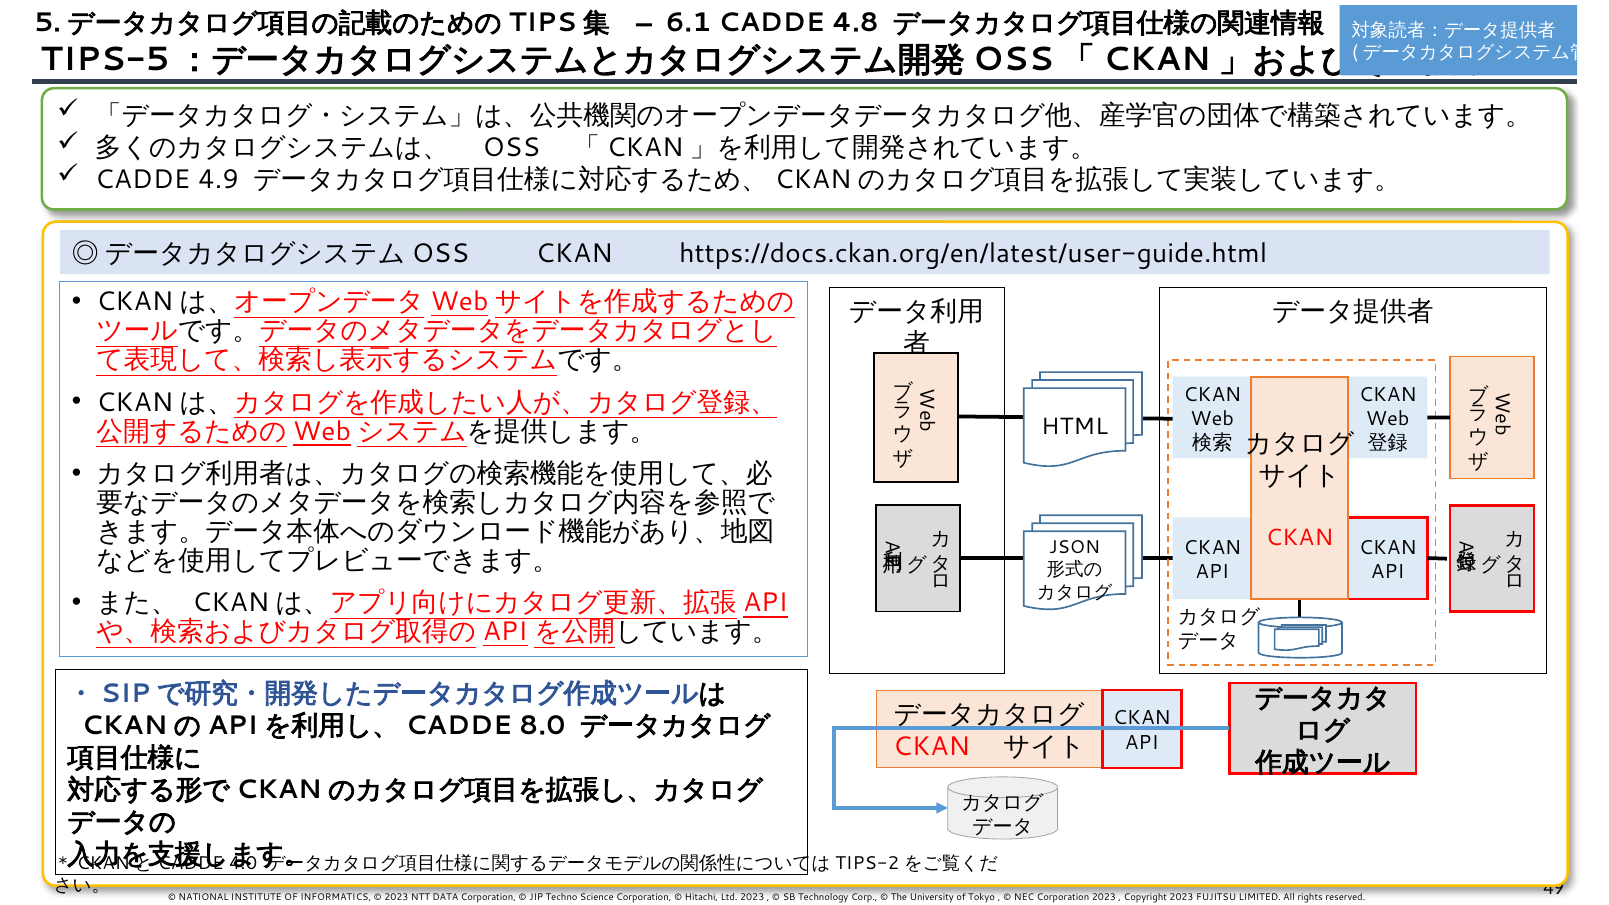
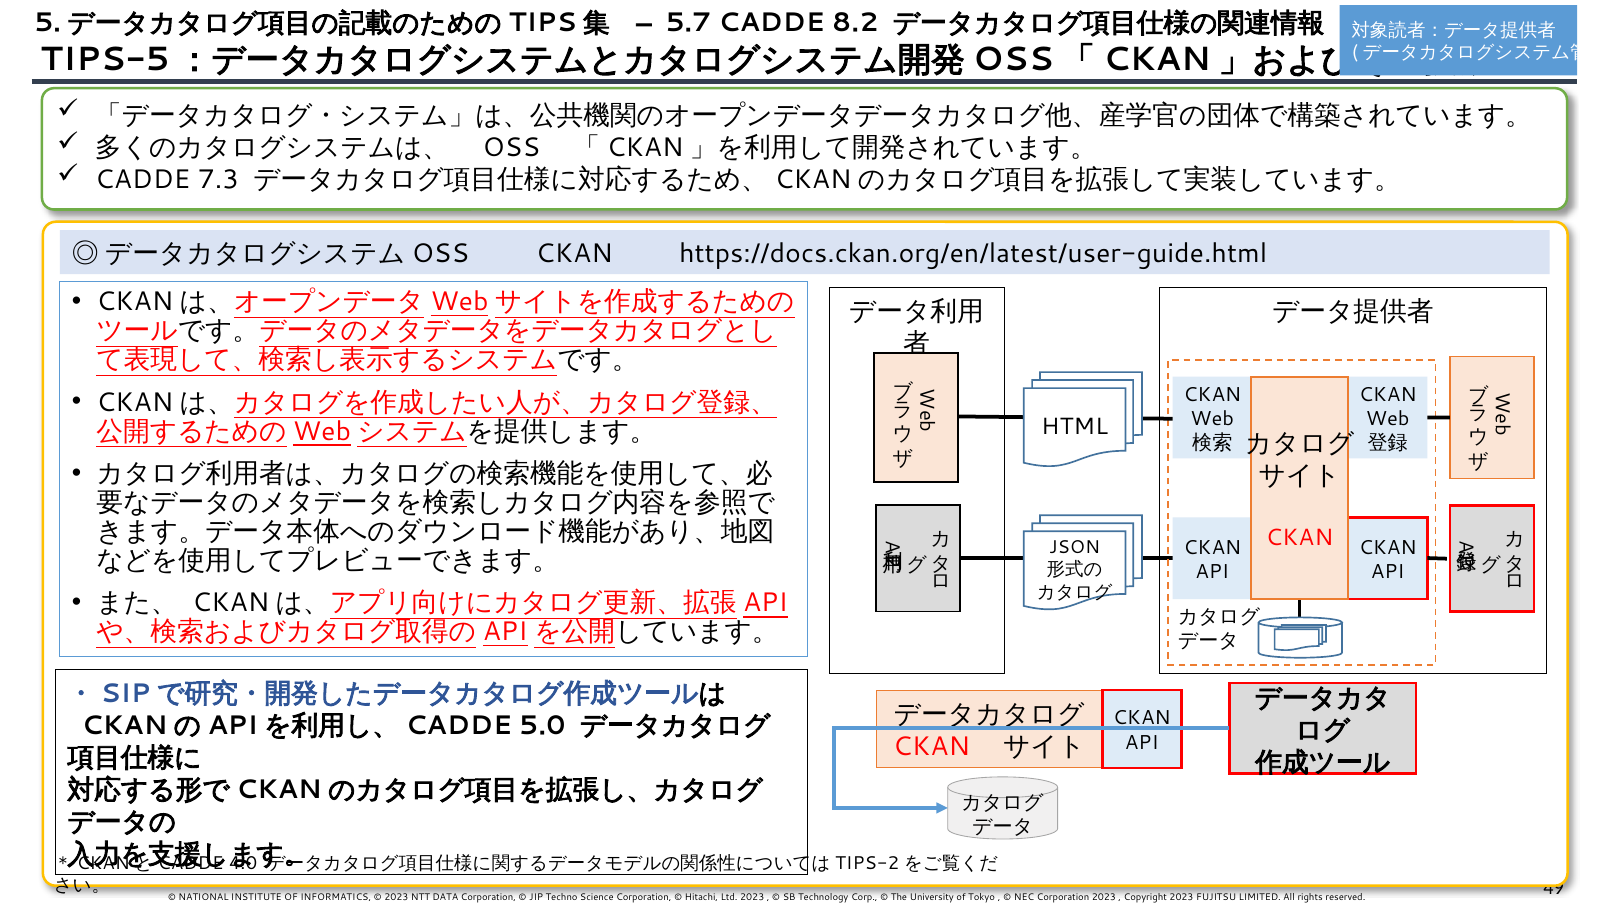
6.1: 6.1 -> 5.7
4.8: 4.8 -> 8.2
4.9: 4.9 -> 7.3
8.0: 8.0 -> 5.0
